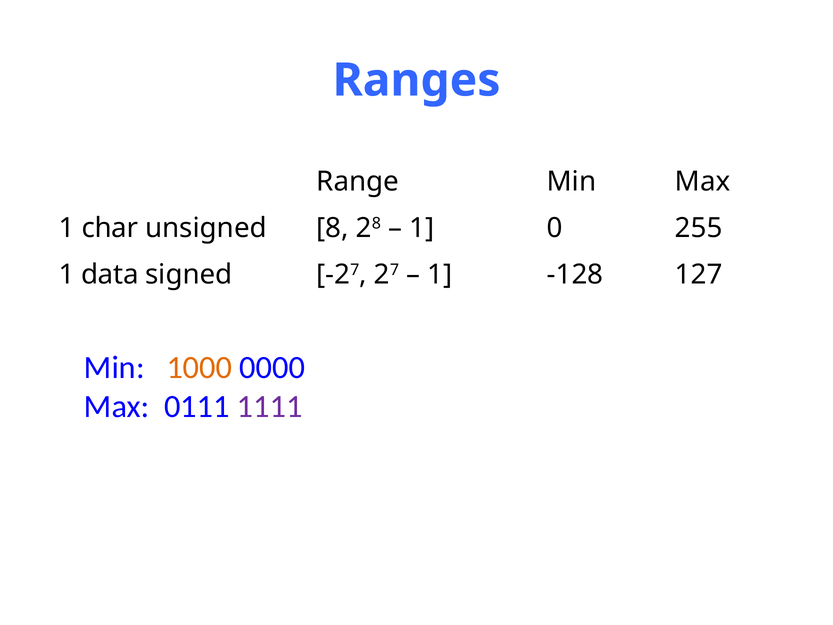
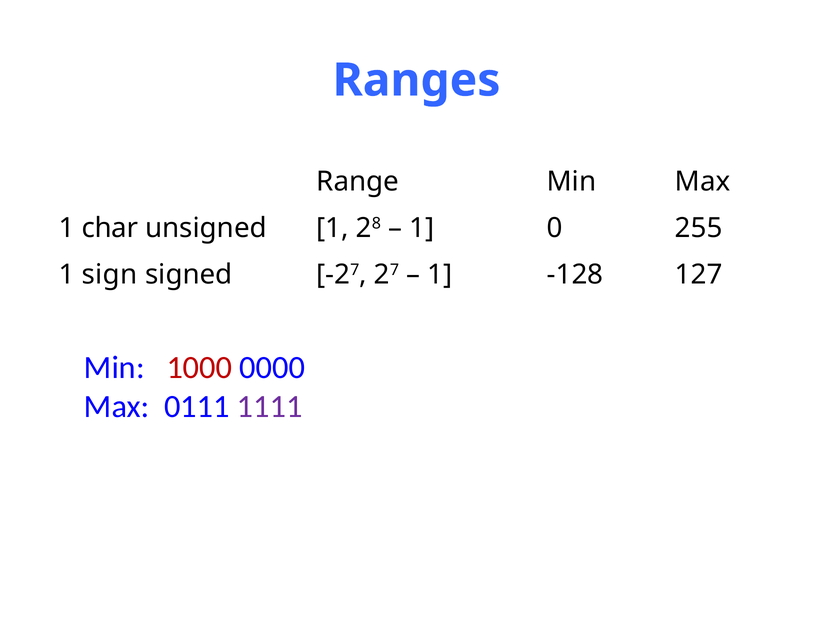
unsigned 8: 8 -> 1
data: data -> sign
1000 colour: orange -> red
